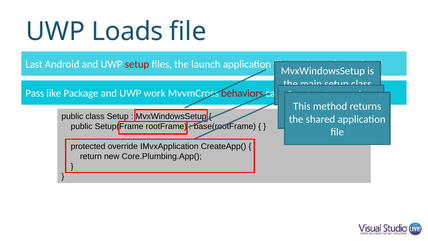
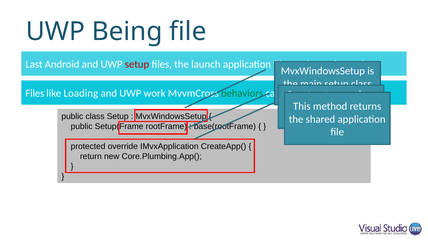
Loads: Loads -> Being
Pass at (35, 93): Pass -> Files
Package: Package -> Loading
behaviors colour: red -> green
